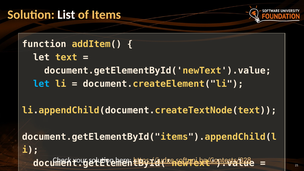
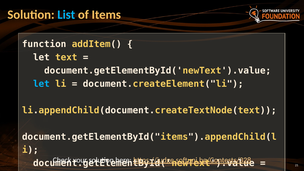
List colour: white -> light blue
